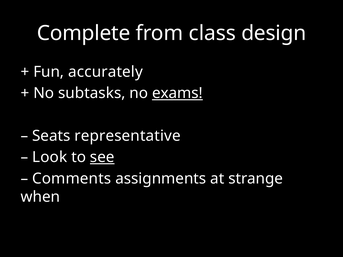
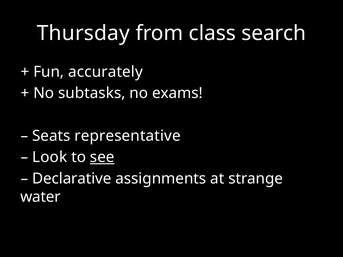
Complete: Complete -> Thursday
design: design -> search
exams underline: present -> none
Comments: Comments -> Declarative
when: when -> water
